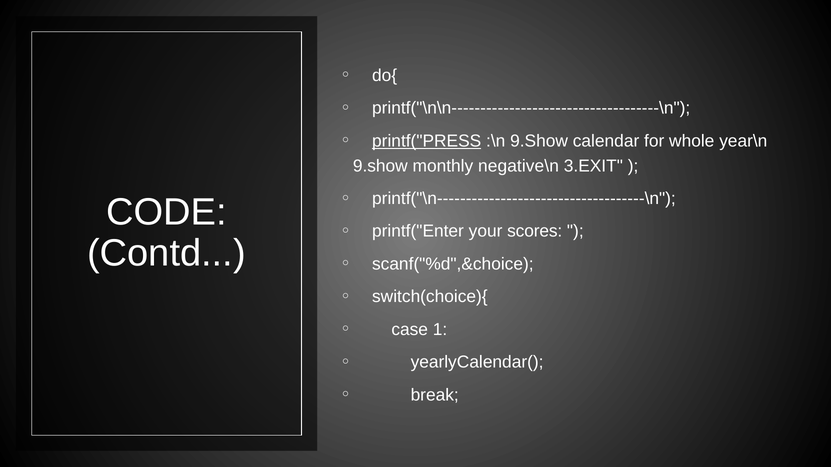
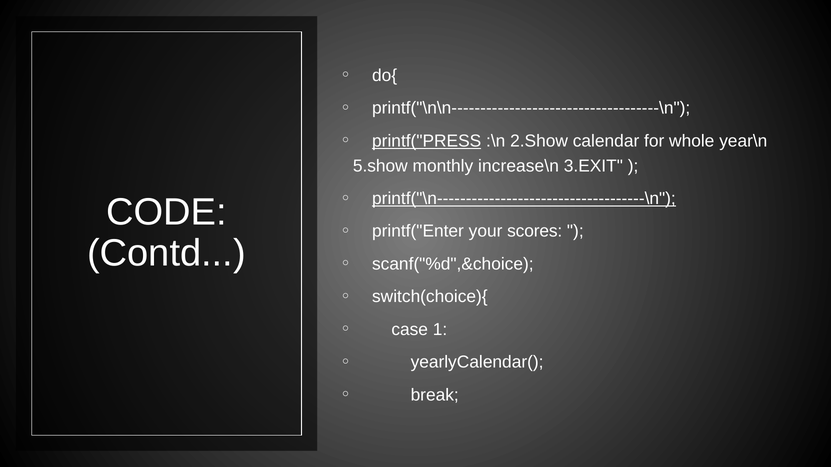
:\n 9.Show: 9.Show -> 2.Show
9.show at (380, 166): 9.show -> 5.show
negative\n: negative\n -> increase\n
printf("\n------------------------------------\n underline: none -> present
